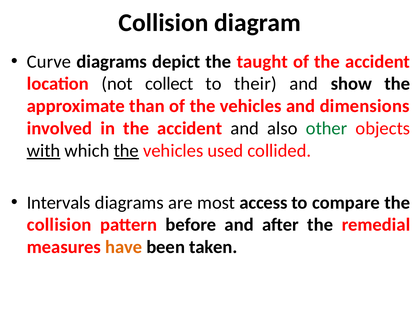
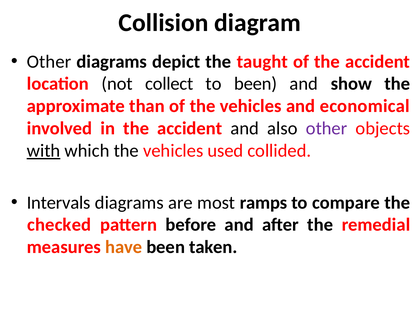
Curve at (49, 62): Curve -> Other
to their: their -> been
dimensions: dimensions -> economical
other at (327, 129) colour: green -> purple
the at (126, 151) underline: present -> none
access: access -> ramps
collision at (59, 225): collision -> checked
